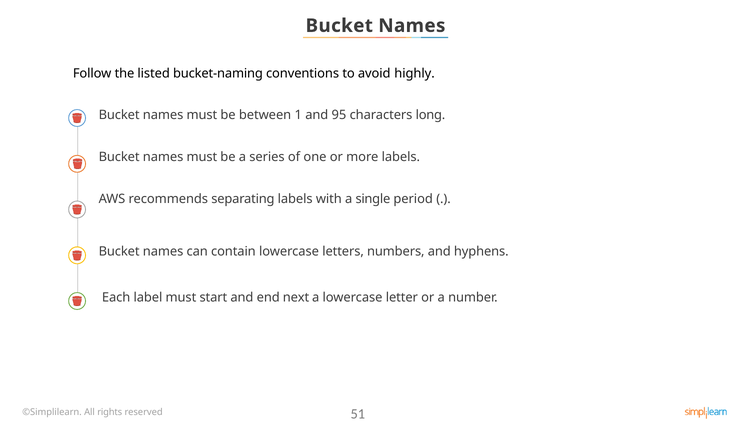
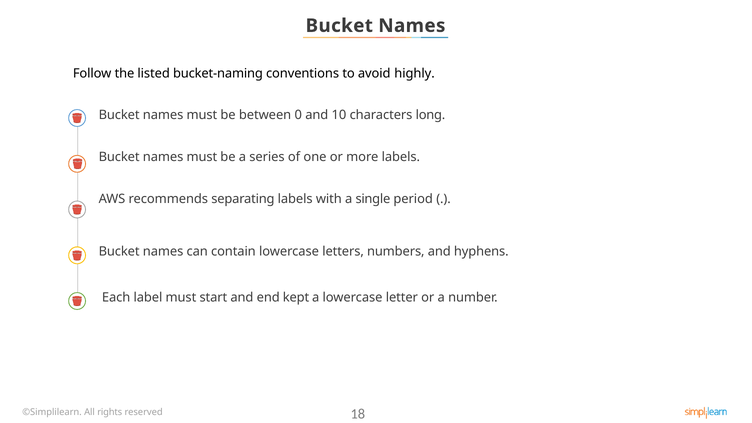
1: 1 -> 0
95: 95 -> 10
next: next -> kept
51: 51 -> 18
